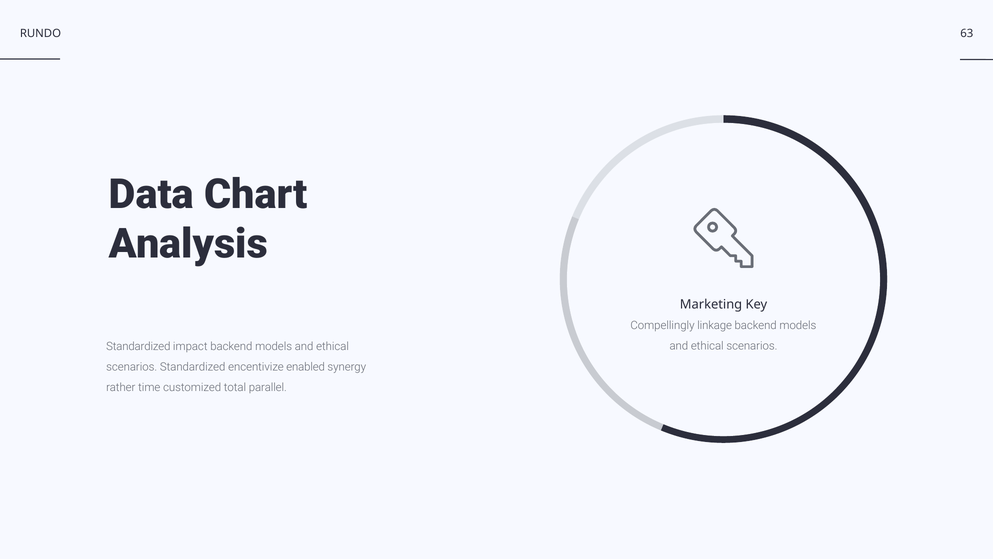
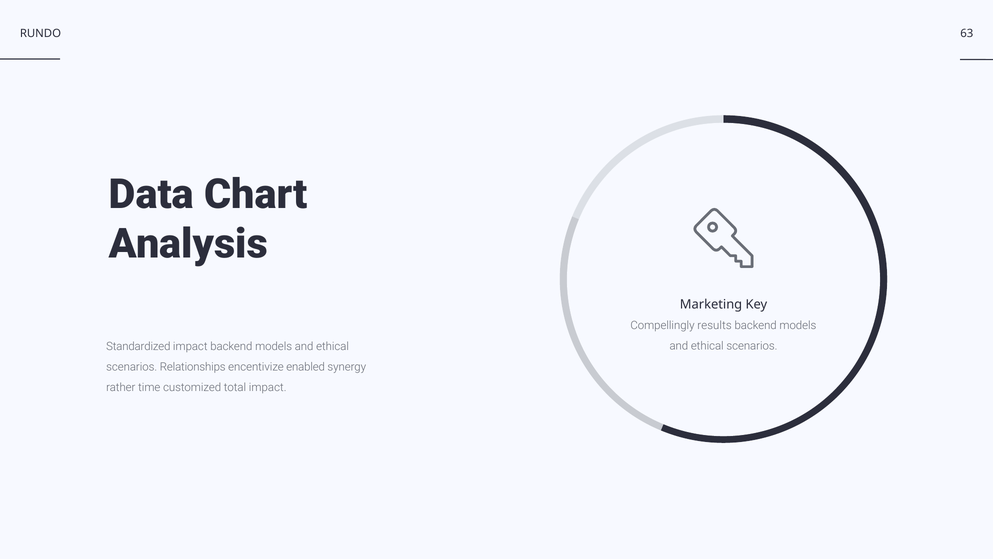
linkage: linkage -> results
scenarios Standardized: Standardized -> Relationships
total parallel: parallel -> impact
